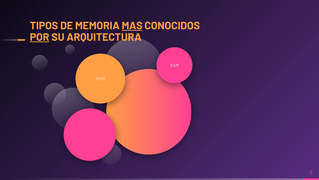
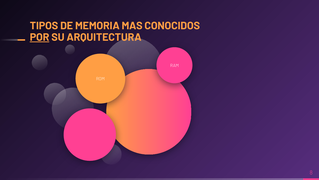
MAS underline: present -> none
